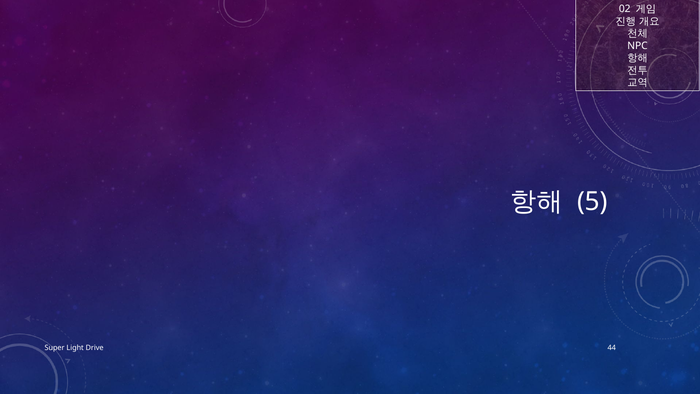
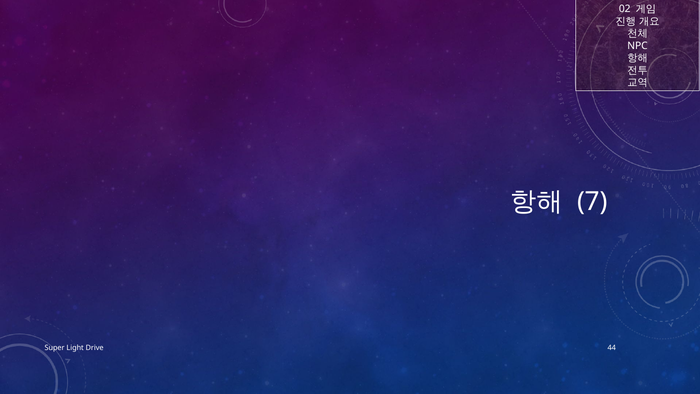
5: 5 -> 7
